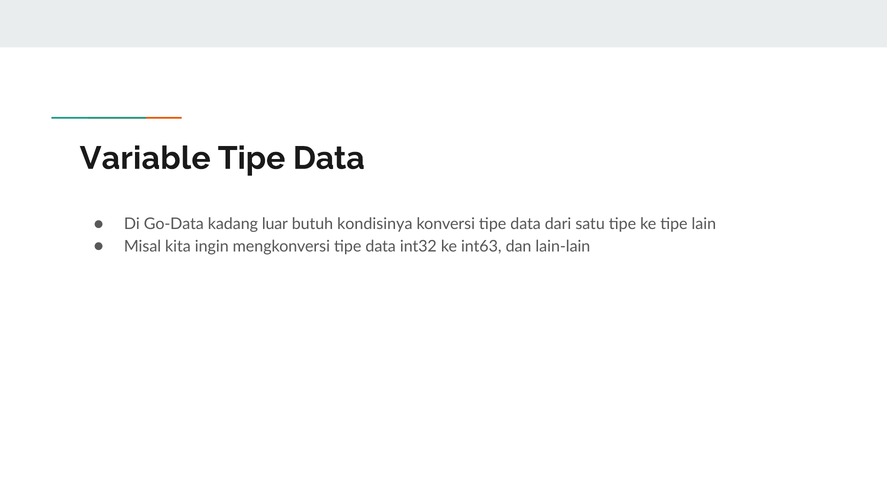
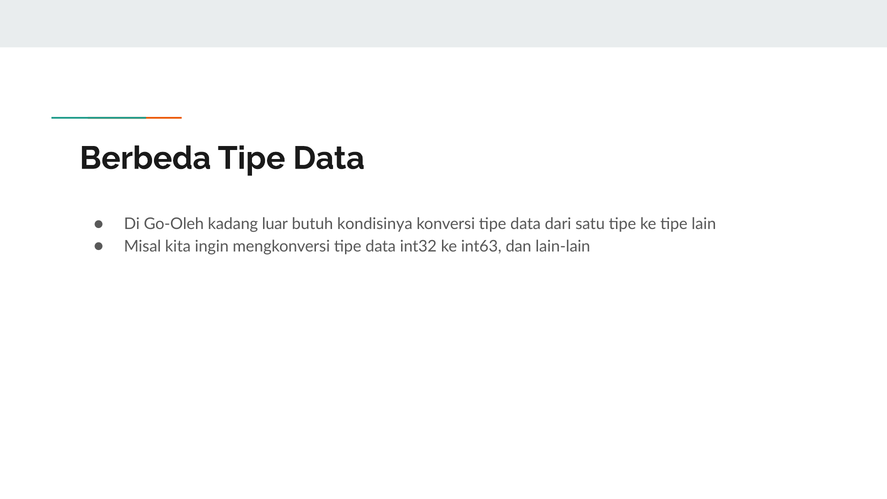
Variable: Variable -> Berbeda
Go-Data: Go-Data -> Go-Oleh
